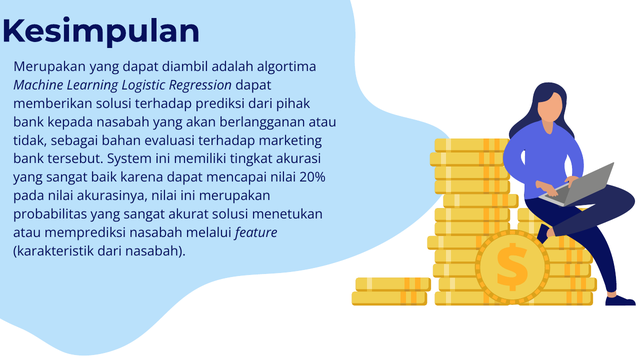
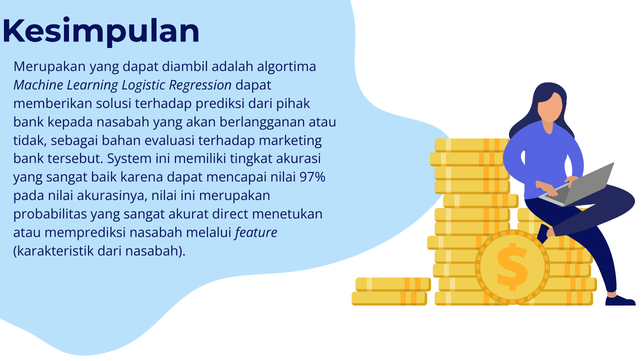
20%: 20% -> 97%
akurat solusi: solusi -> direct
